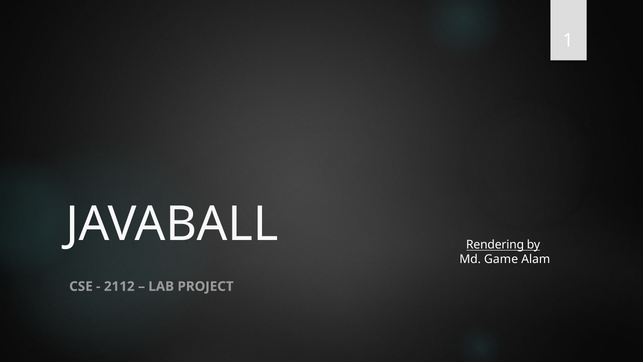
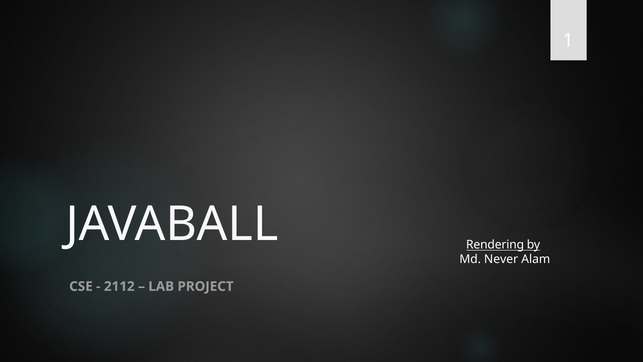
Game: Game -> Never
